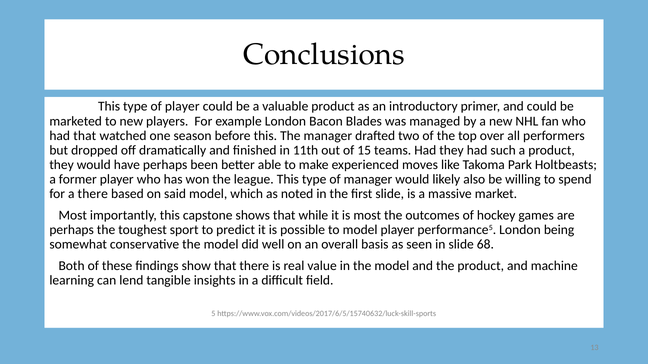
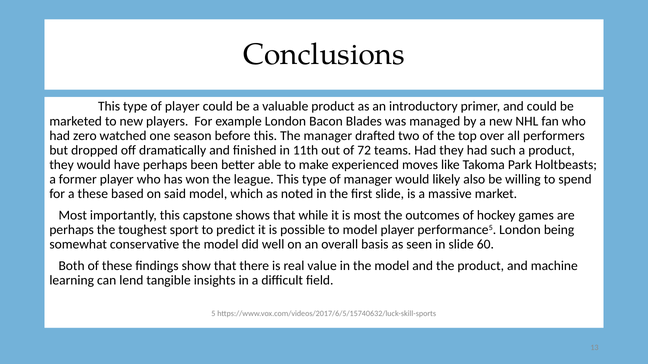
had that: that -> zero
15: 15 -> 72
a there: there -> these
68: 68 -> 60
